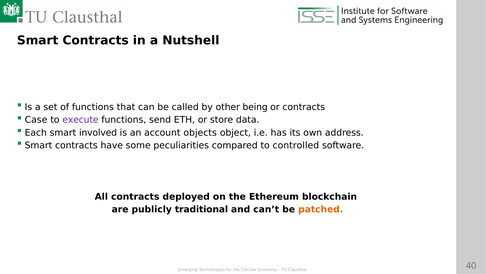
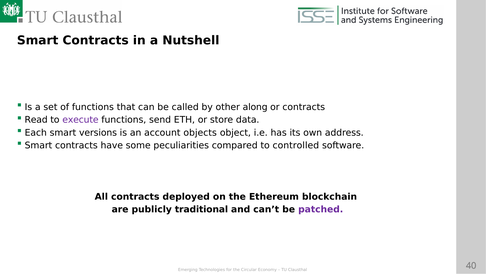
being: being -> along
Case: Case -> Read
involved: involved -> versions
patched colour: orange -> purple
